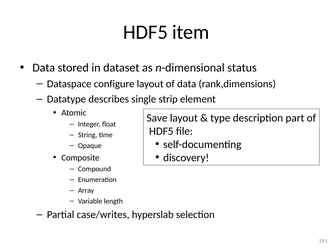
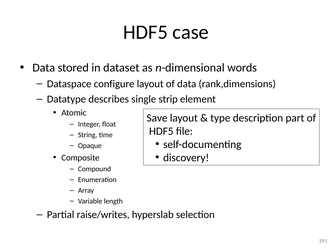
item: item -> case
status: status -> words
case/writes: case/writes -> raise/writes
